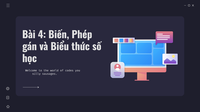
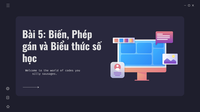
4: 4 -> 5
